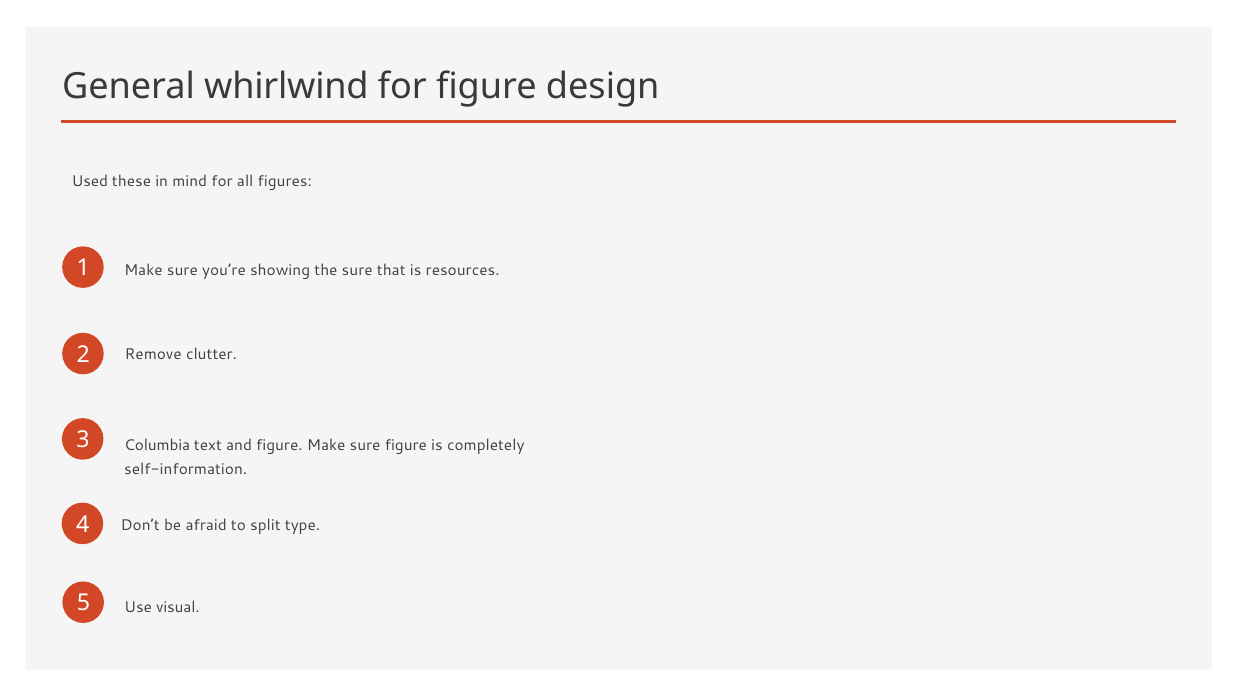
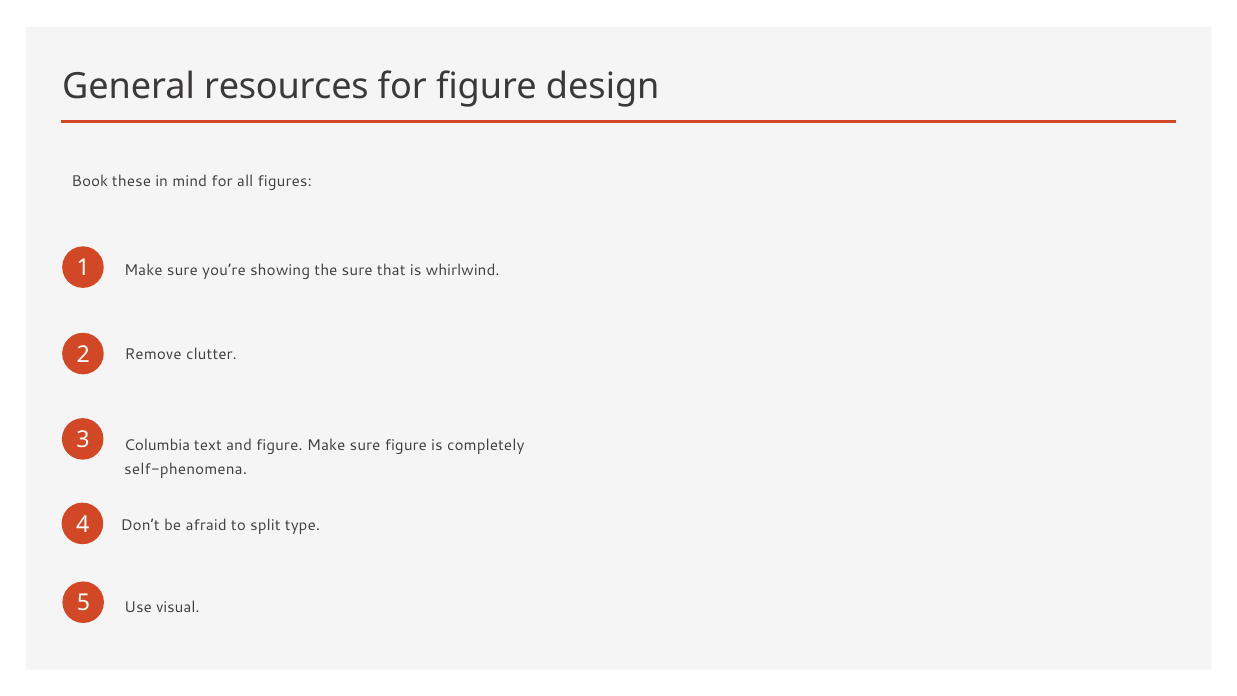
whirlwind: whirlwind -> resources
Used: Used -> Book
resources: resources -> whirlwind
self-information: self-information -> self-phenomena
